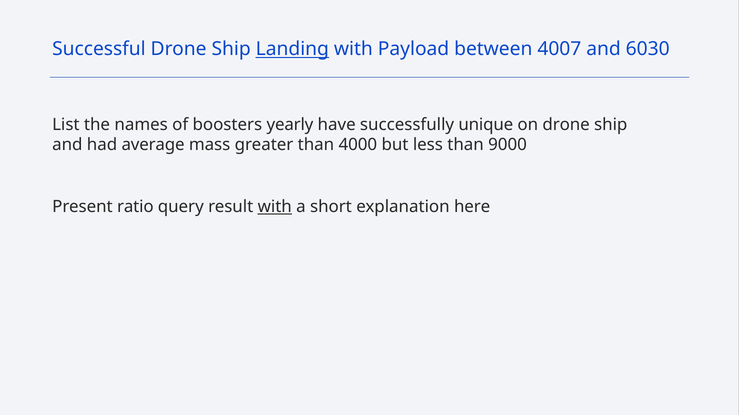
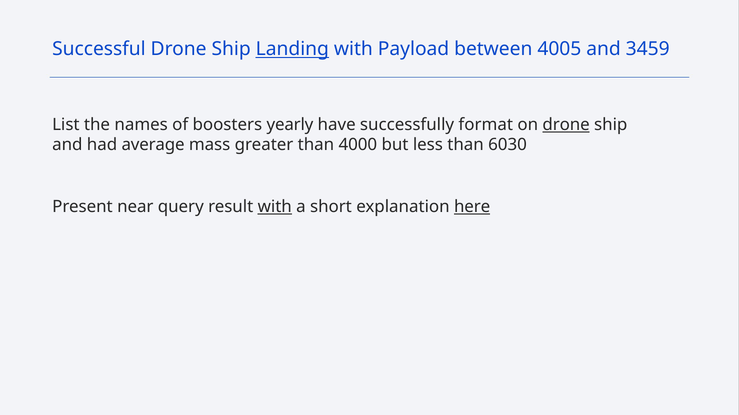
4007: 4007 -> 4005
6030: 6030 -> 3459
unique: unique -> format
drone at (566, 125) underline: none -> present
9000: 9000 -> 6030
ratio: ratio -> near
here underline: none -> present
